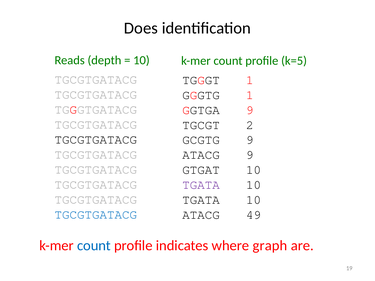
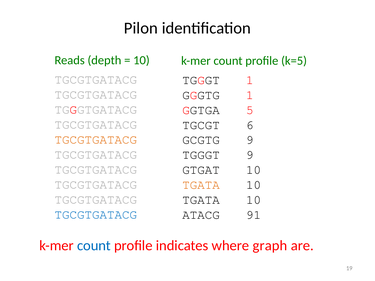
Does: Does -> Pilon
GGTGA 9: 9 -> 5
2: 2 -> 6
TGCGTGATACG at (96, 140) colour: black -> orange
ATACG at (201, 155): ATACG -> TGGGT
TGATA at (201, 185) colour: purple -> orange
49: 49 -> 91
